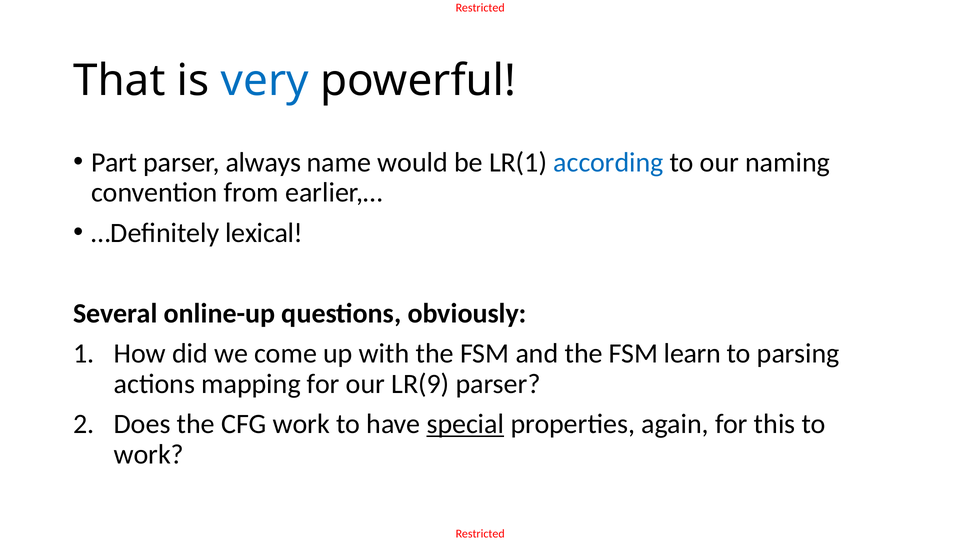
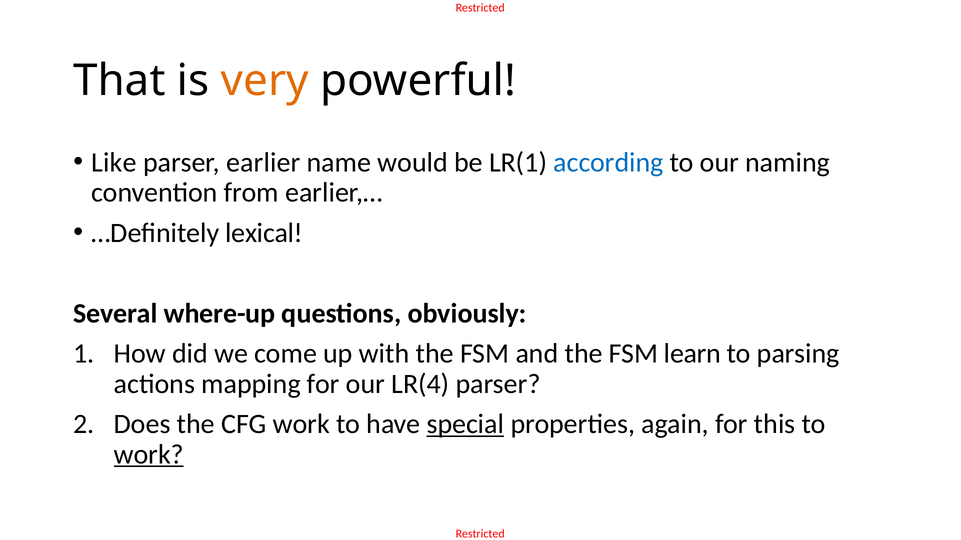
very colour: blue -> orange
Part: Part -> Like
always: always -> earlier
online-up: online-up -> where-up
LR(9: LR(9 -> LR(4
work at (149, 455) underline: none -> present
